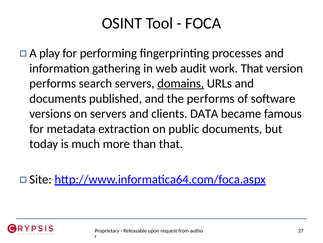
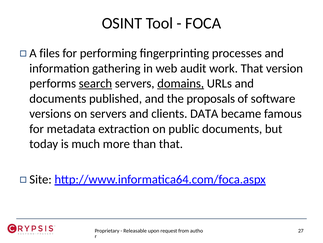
play: play -> files
search underline: none -> present
the performs: performs -> proposals
